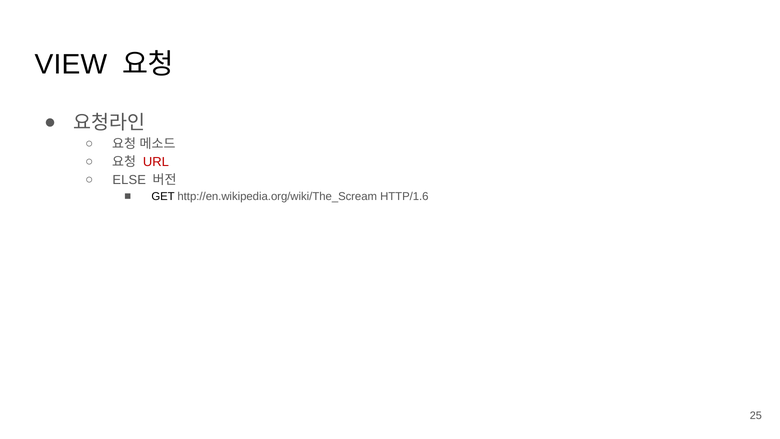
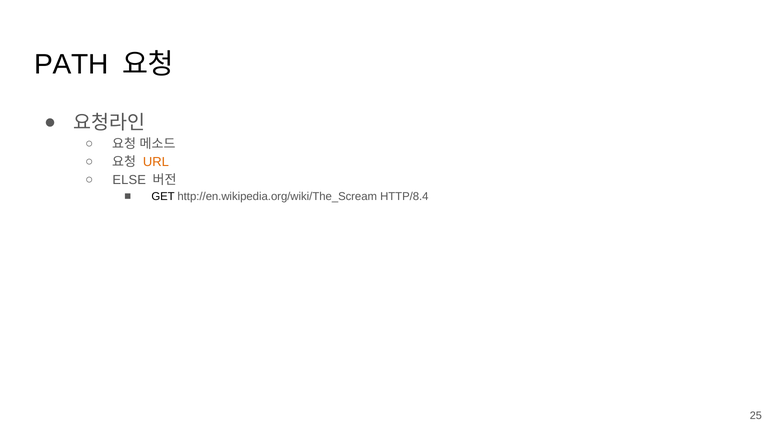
VIEW: VIEW -> PATH
URL colour: red -> orange
HTTP/1.6: HTTP/1.6 -> HTTP/8.4
